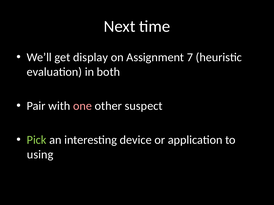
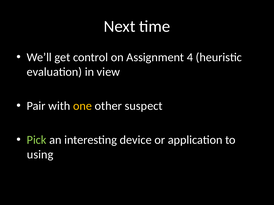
display: display -> control
7: 7 -> 4
both: both -> view
one colour: pink -> yellow
